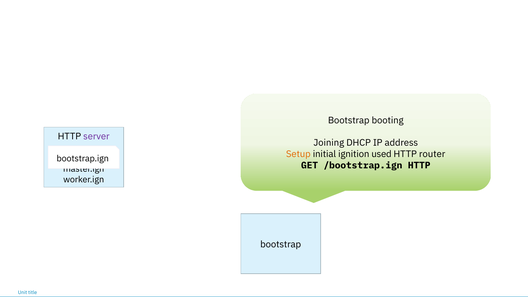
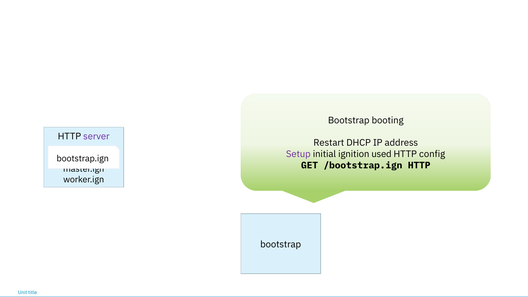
Joining: Joining -> Restart
Setup colour: orange -> purple
router: router -> config
